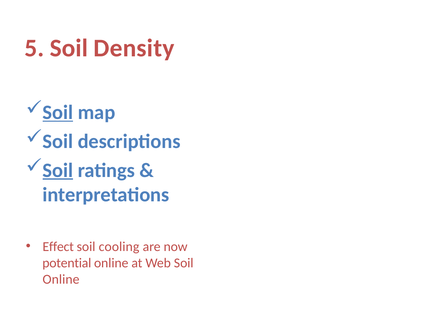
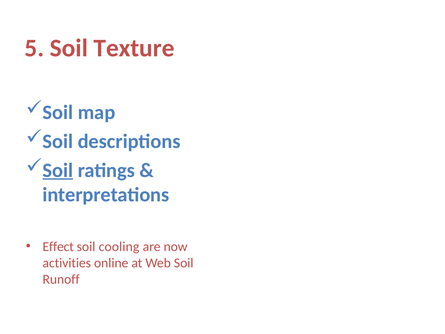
Density: Density -> Texture
Soil at (58, 112) underline: present -> none
potential: potential -> activities
Online at (61, 279): Online -> Runoff
